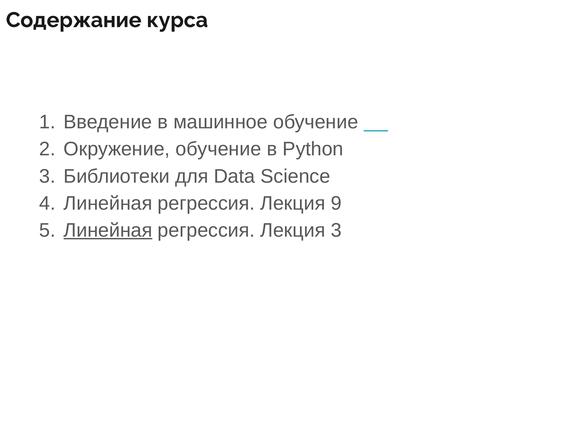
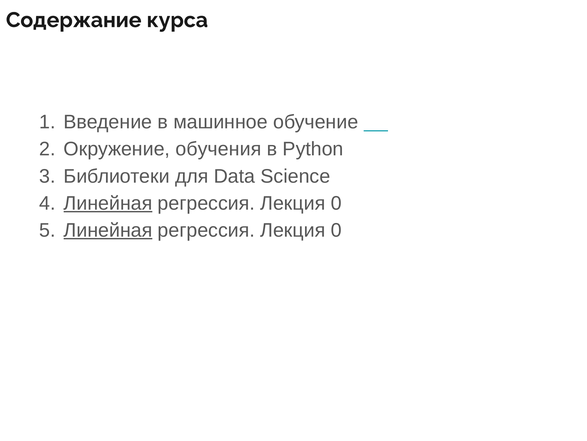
Окружение обучение: обучение -> обучения
Линейная at (108, 203) underline: none -> present
9 at (336, 203): 9 -> 0
3 at (336, 230): 3 -> 0
